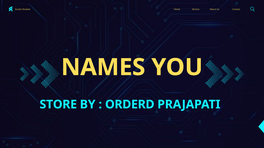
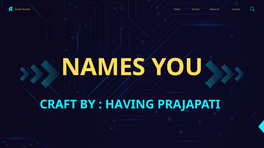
STORE: STORE -> CRAFT
ORDERD: ORDERD -> HAVING
